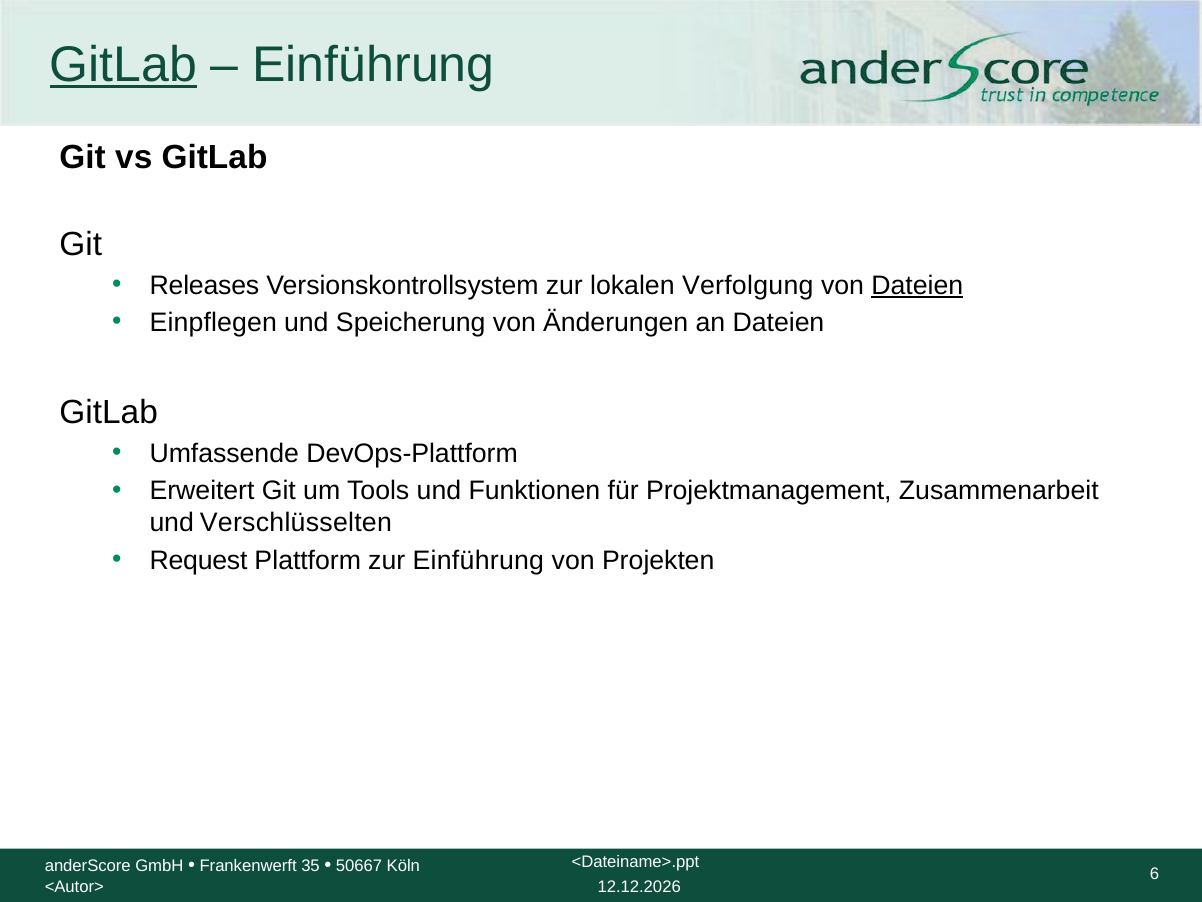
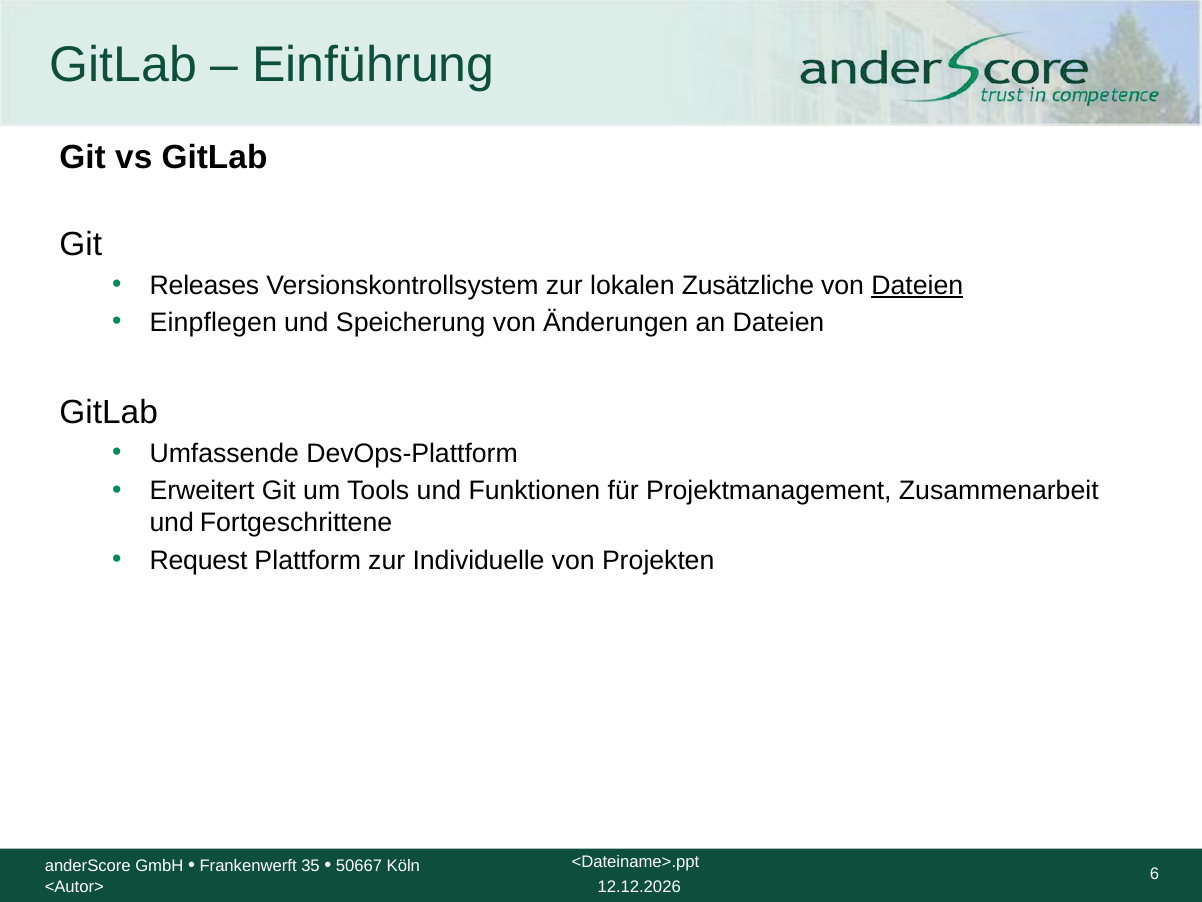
GitLab at (123, 65) underline: present -> none
Verfolgung: Verfolgung -> Zusätzliche
Verschlüsselten: Verschlüsselten -> Fortgeschrittene
zur Einführung: Einführung -> Individuelle
